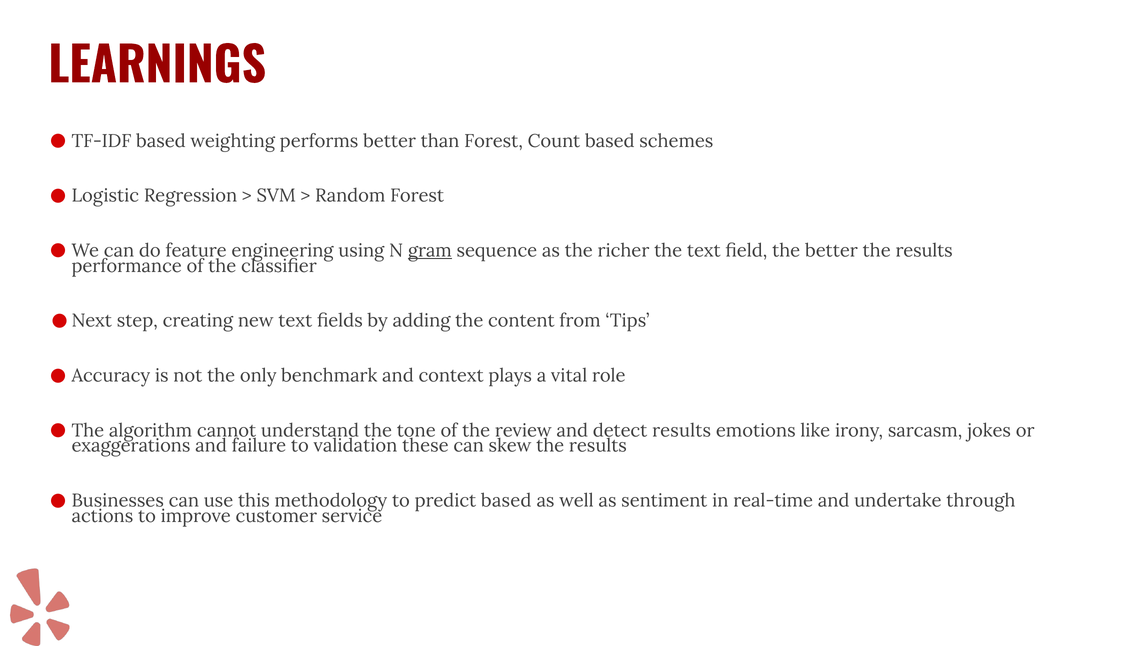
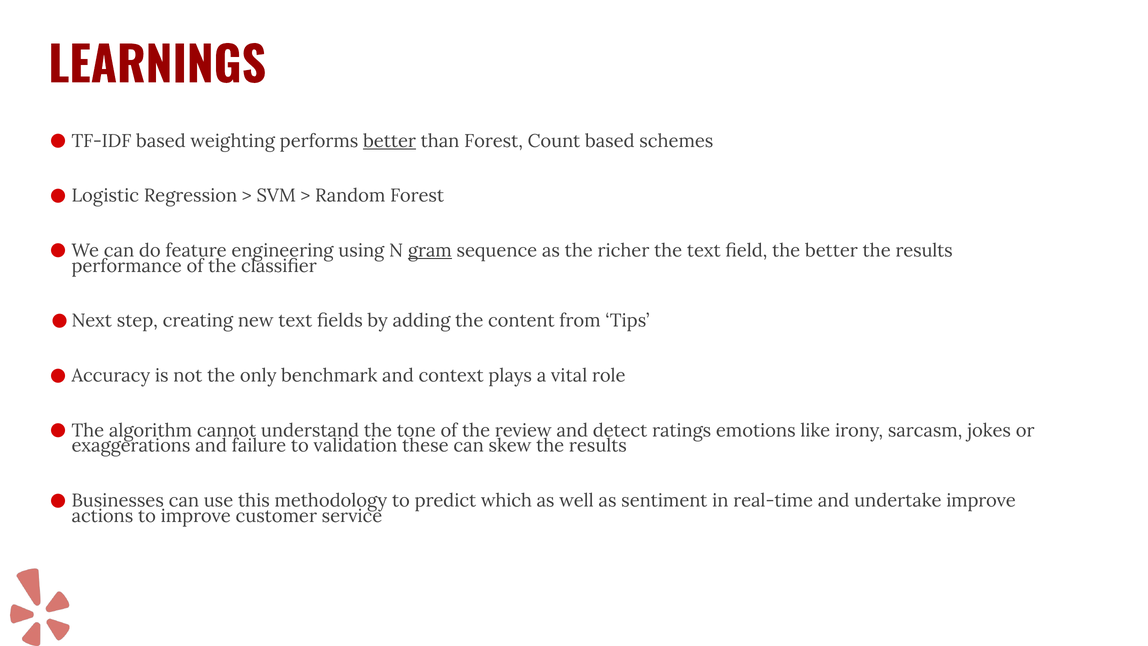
better at (390, 141) underline: none -> present
detect results: results -> ratings
predict based: based -> which
undertake through: through -> improve
